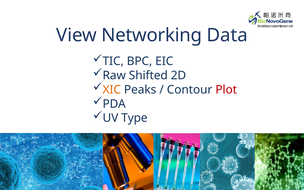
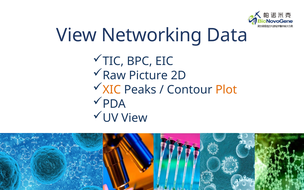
Shifted: Shifted -> Picture
Plot colour: red -> orange
UV Type: Type -> View
